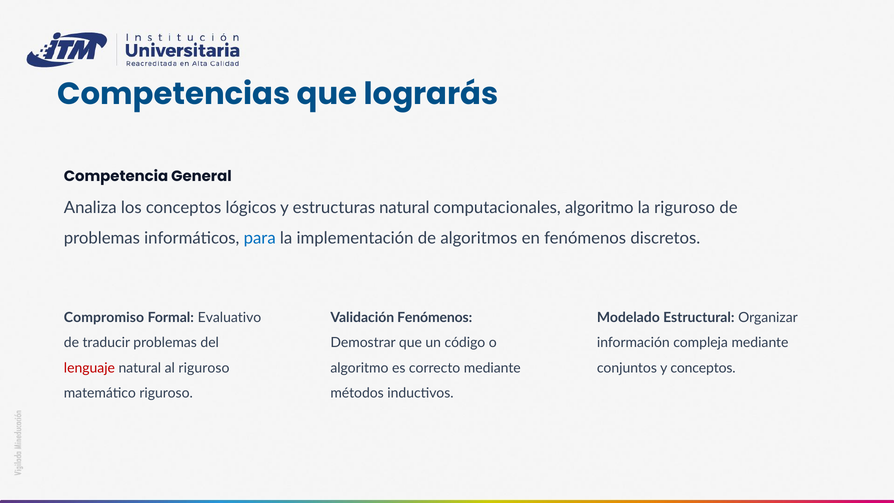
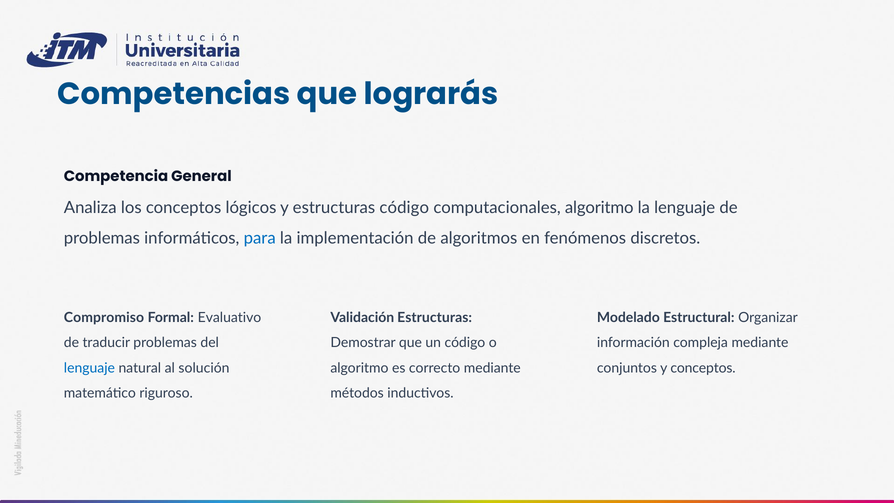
estructuras natural: natural -> código
la riguroso: riguroso -> lenguaje
Validación Fenómenos: Fenómenos -> Estructuras
lenguaje at (89, 368) colour: red -> blue
al riguroso: riguroso -> solución
